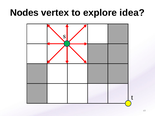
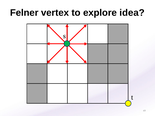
Nodes: Nodes -> Felner
